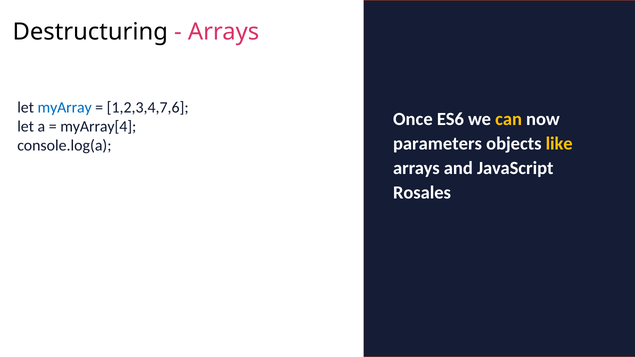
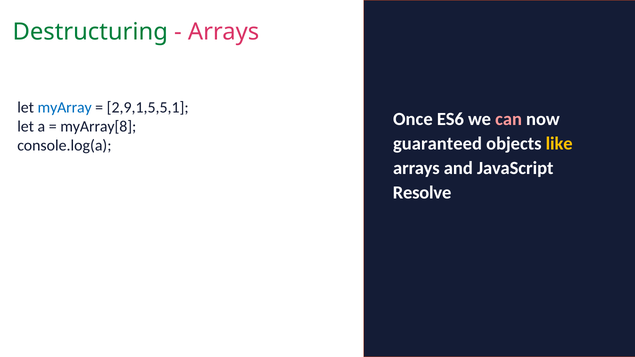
Destructuring colour: black -> green
1,2,3,4,7,6: 1,2,3,4,7,6 -> 2,9,1,5,5,1
can colour: yellow -> pink
myArray[4: myArray[4 -> myArray[8
parameters: parameters -> guaranteed
Rosales: Rosales -> Resolve
